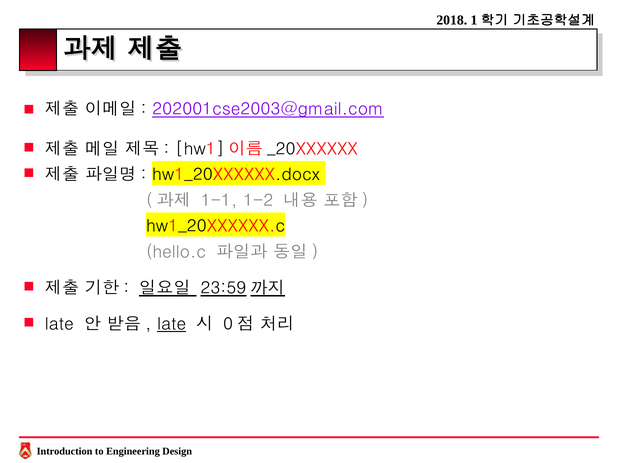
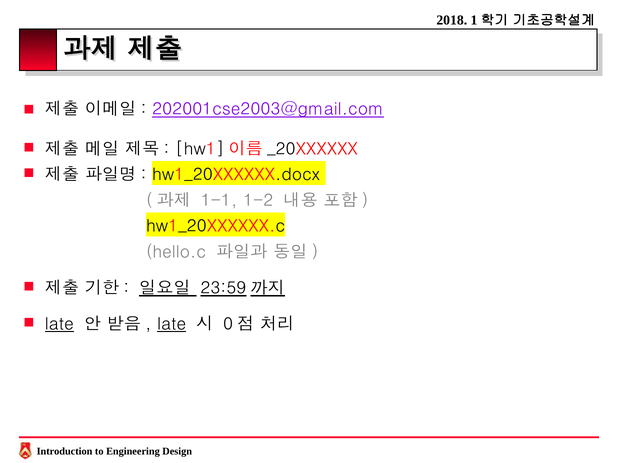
late at (59, 324) underline: none -> present
